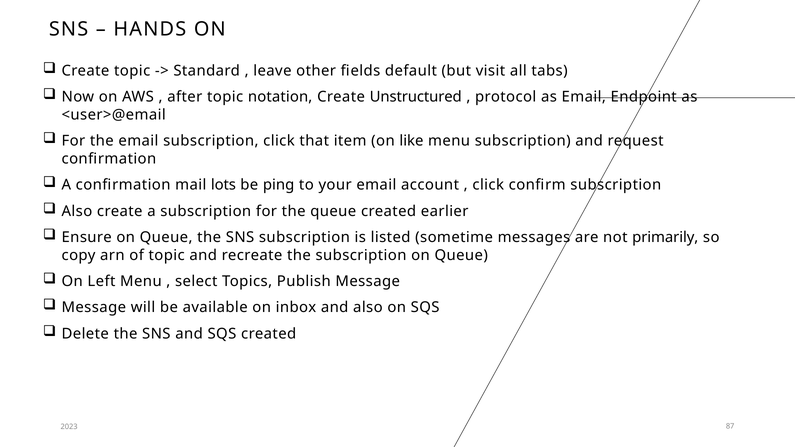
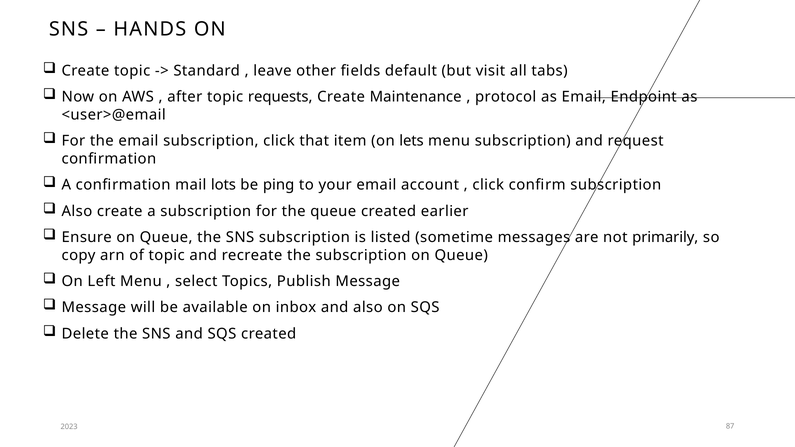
notation: notation -> requests
Unstructured: Unstructured -> Maintenance
like: like -> lets
